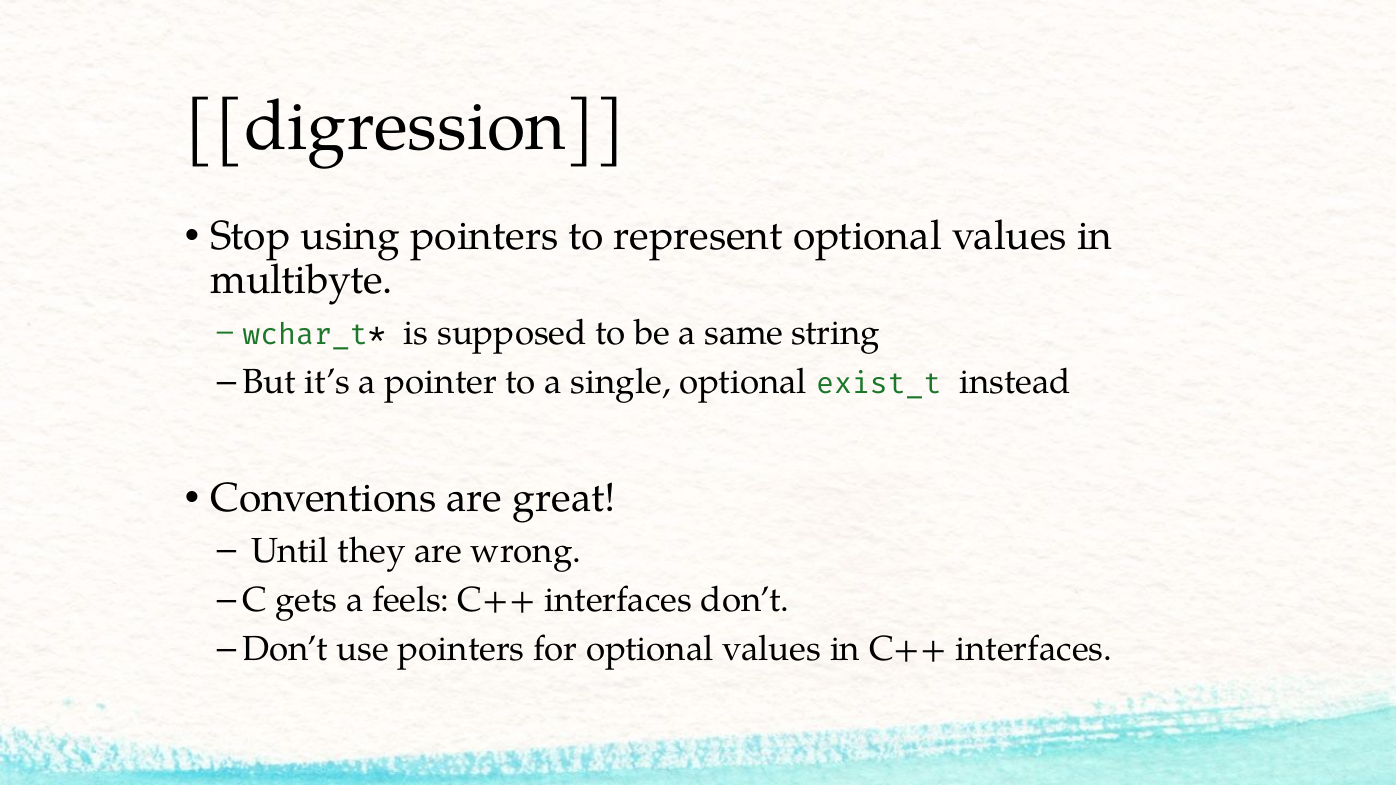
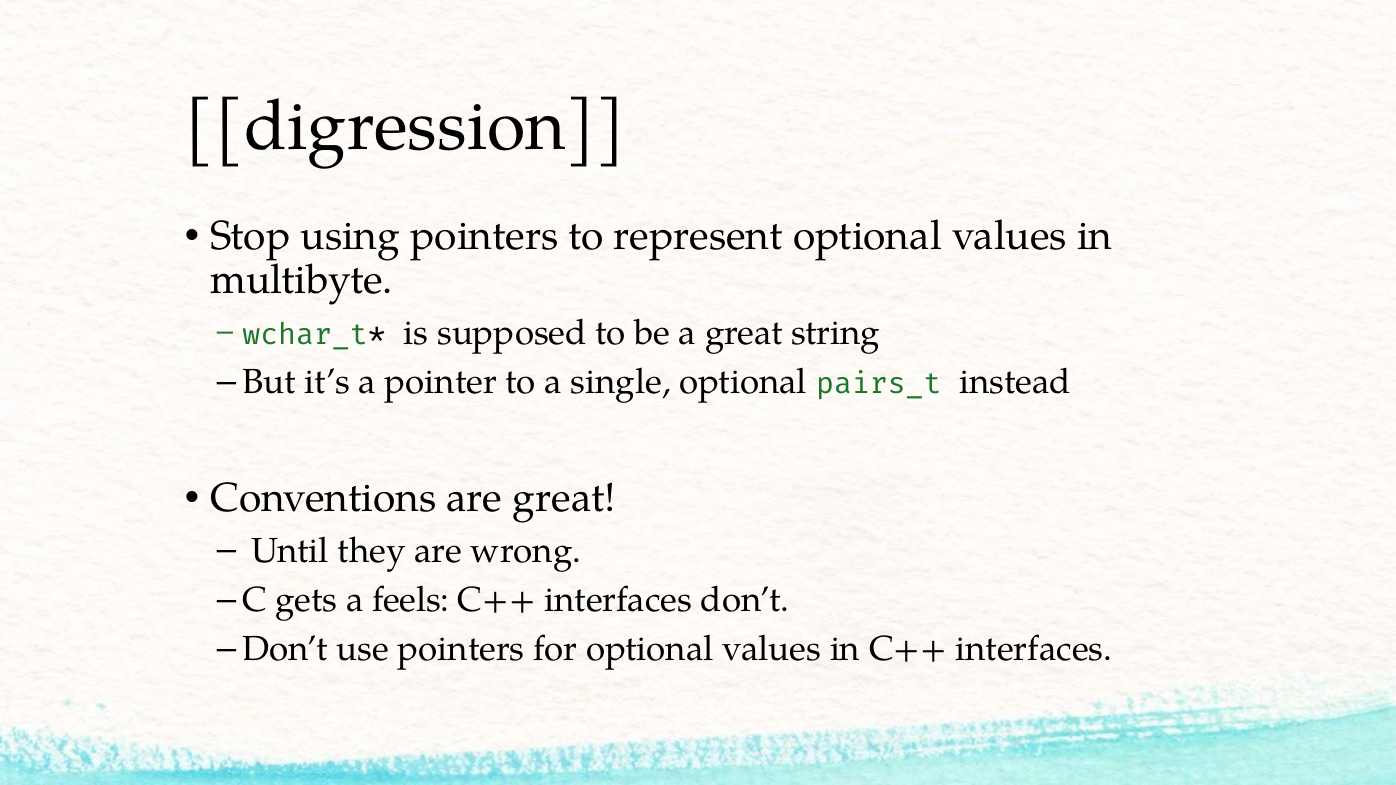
a same: same -> great
exist_t: exist_t -> pairs_t
